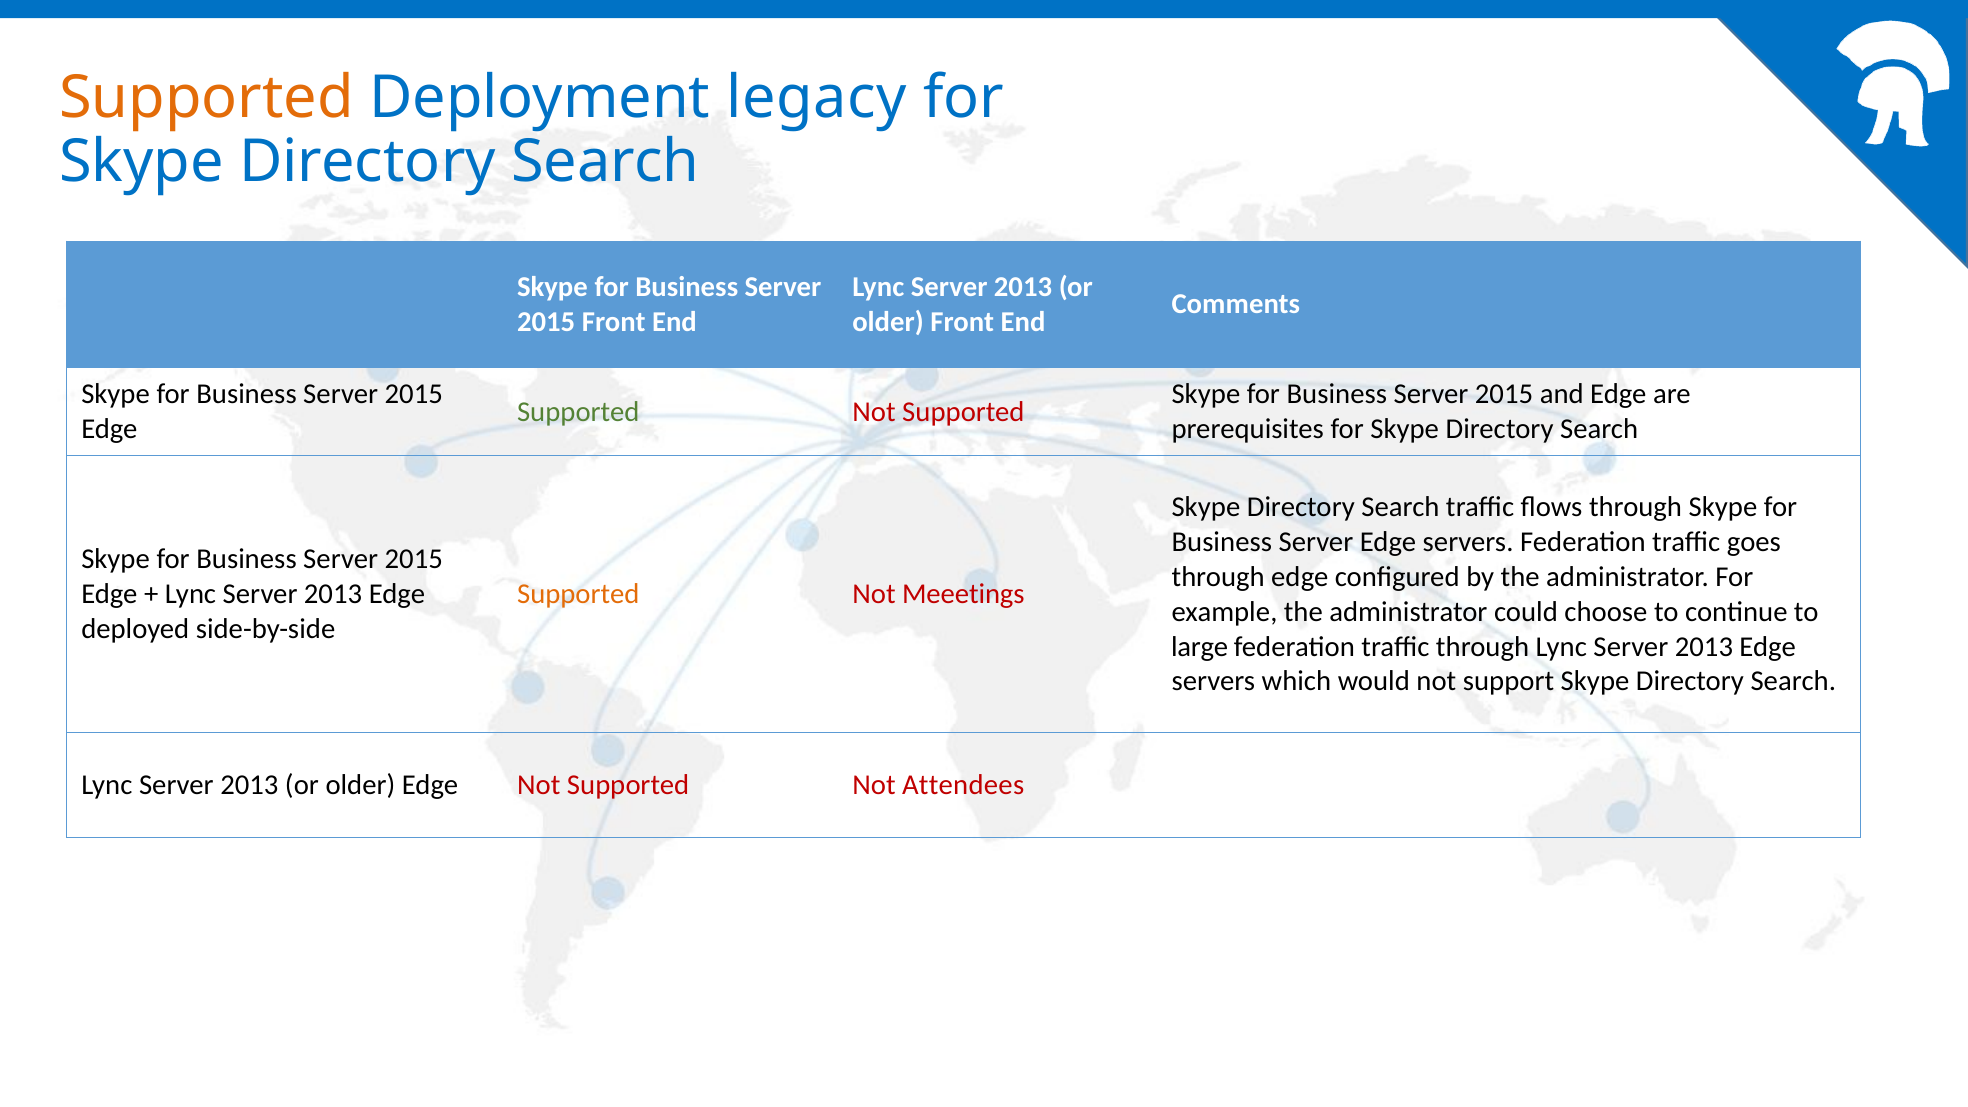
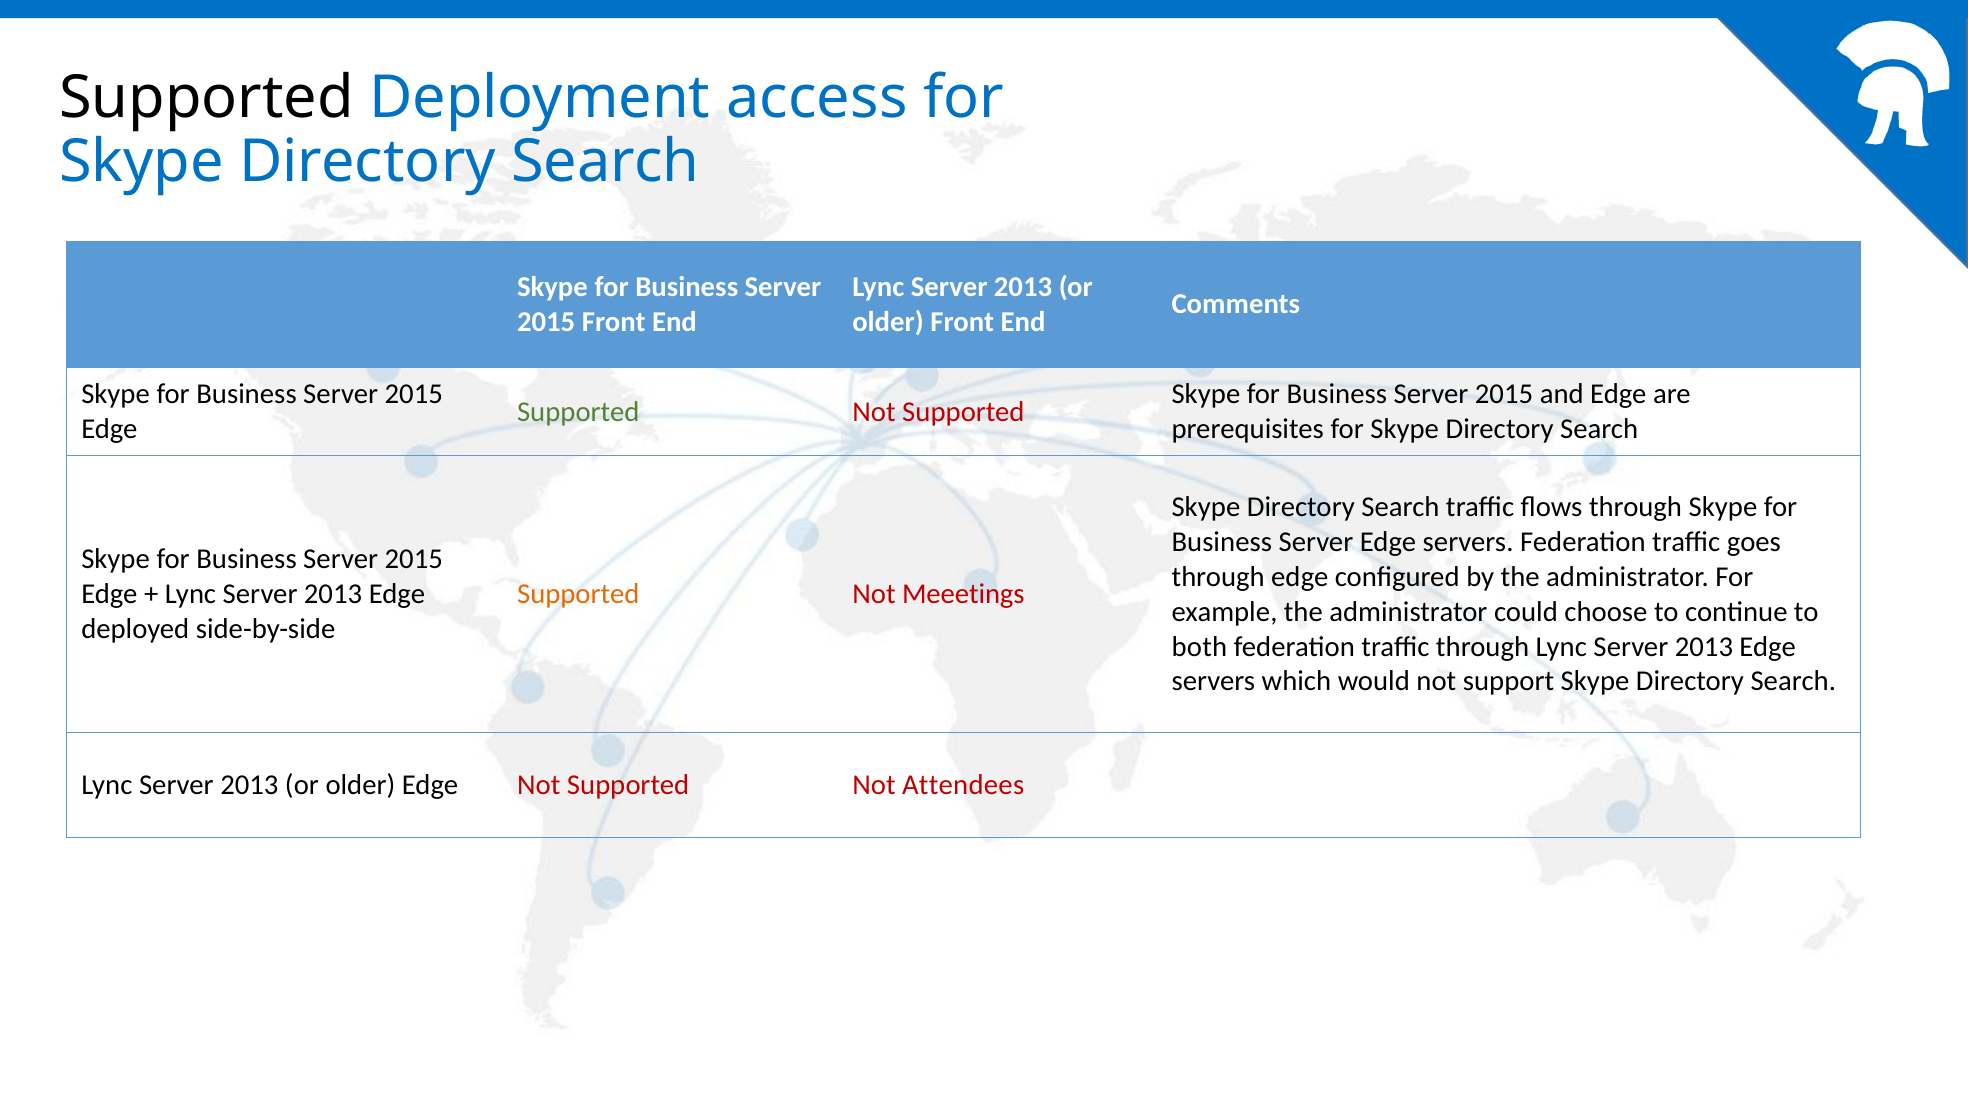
Supported at (206, 98) colour: orange -> black
legacy: legacy -> access
large: large -> both
